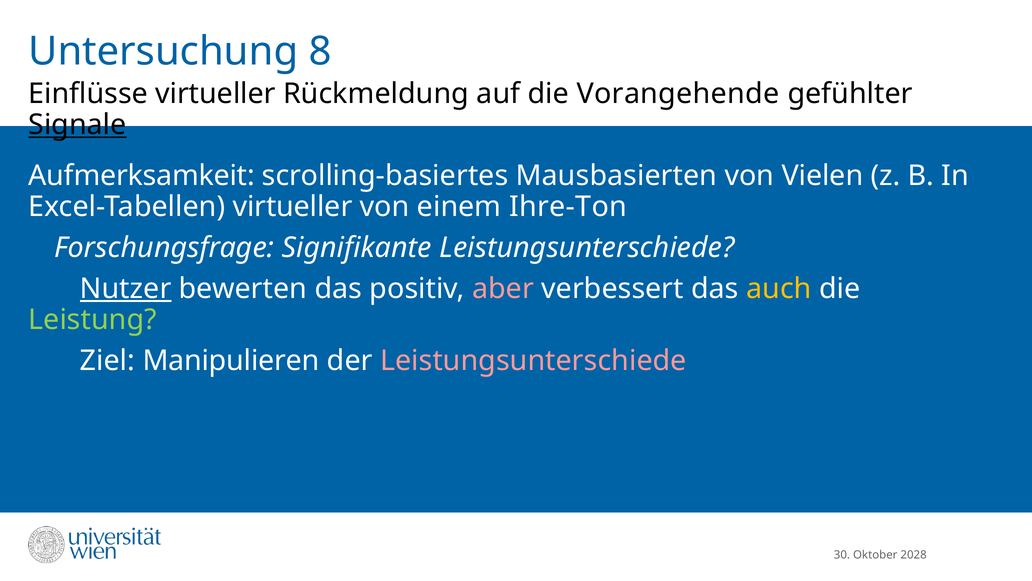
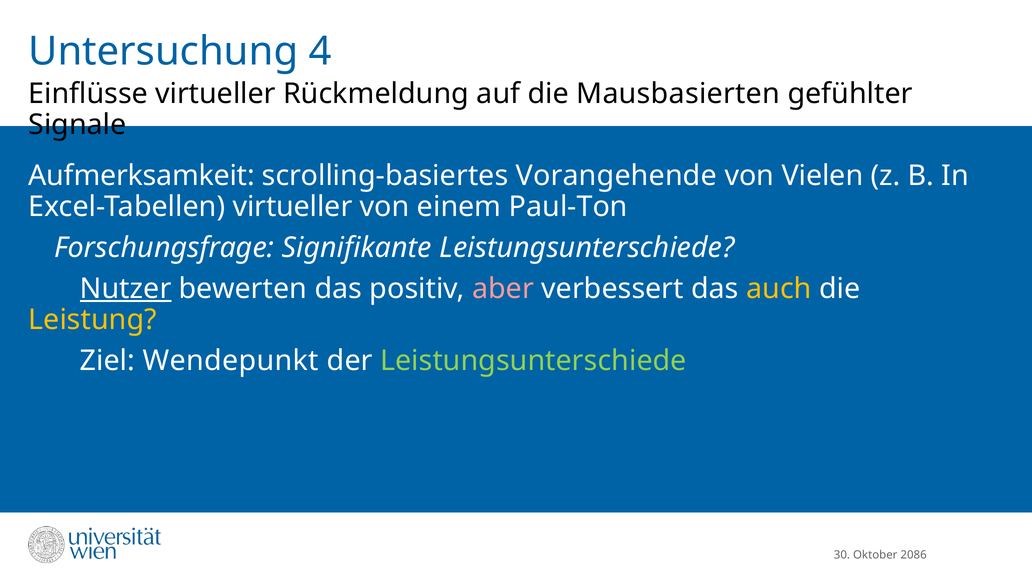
8: 8 -> 4
Vorangehende: Vorangehende -> Mausbasierten
Signale underline: present -> none
Mausbasierten: Mausbasierten -> Vorangehende
Ihre-Ton: Ihre-Ton -> Paul-Ton
Leistung colour: light green -> yellow
Manipulieren: Manipulieren -> Wendepunkt
Leistungsunterschiede at (533, 360) colour: pink -> light green
2028: 2028 -> 2086
